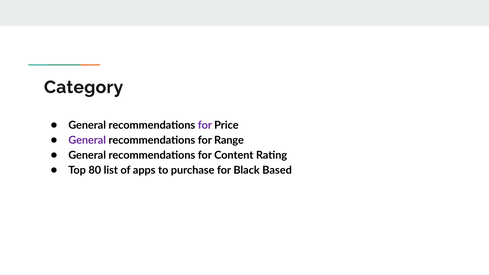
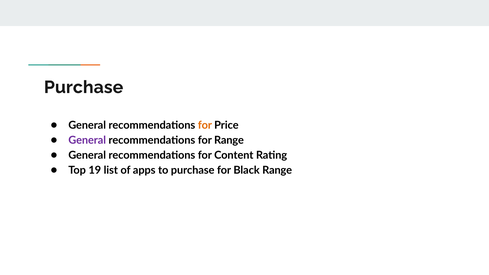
Category at (84, 87): Category -> Purchase
for at (205, 125) colour: purple -> orange
80: 80 -> 19
Black Based: Based -> Range
